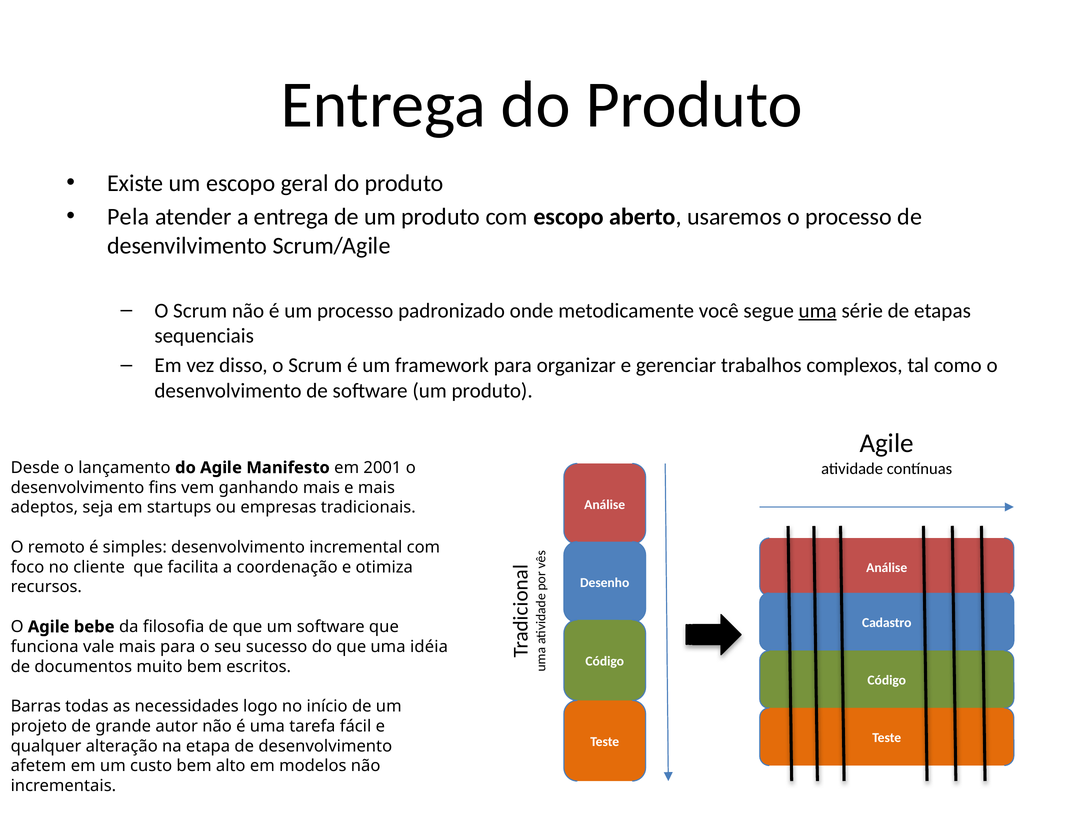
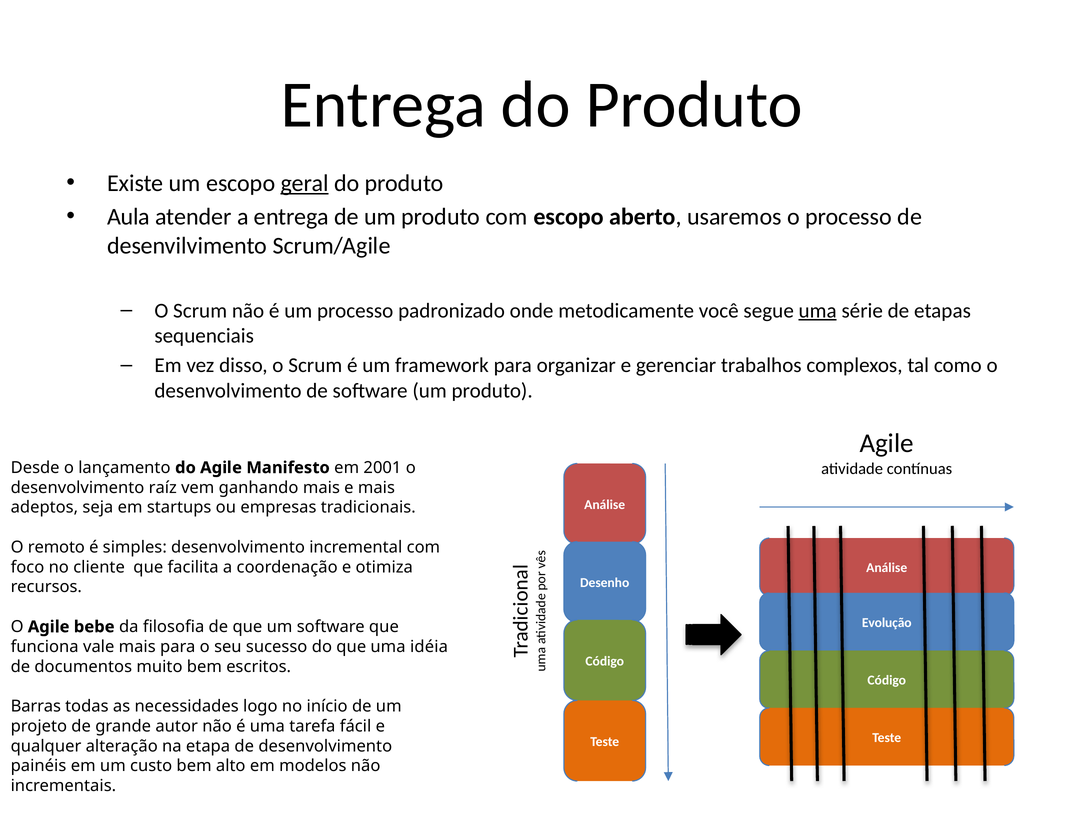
geral underline: none -> present
Pela: Pela -> Aula
fins: fins -> raíz
Cadastro: Cadastro -> Evolução
afetem: afetem -> painéis
